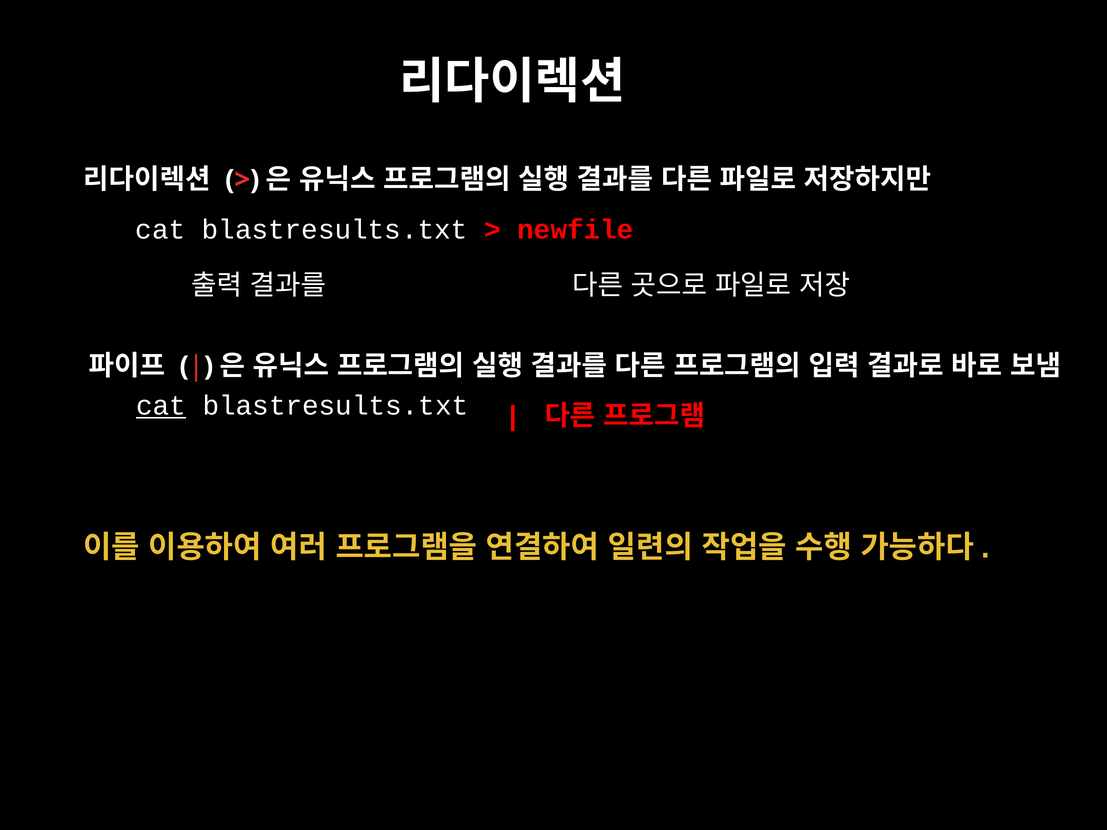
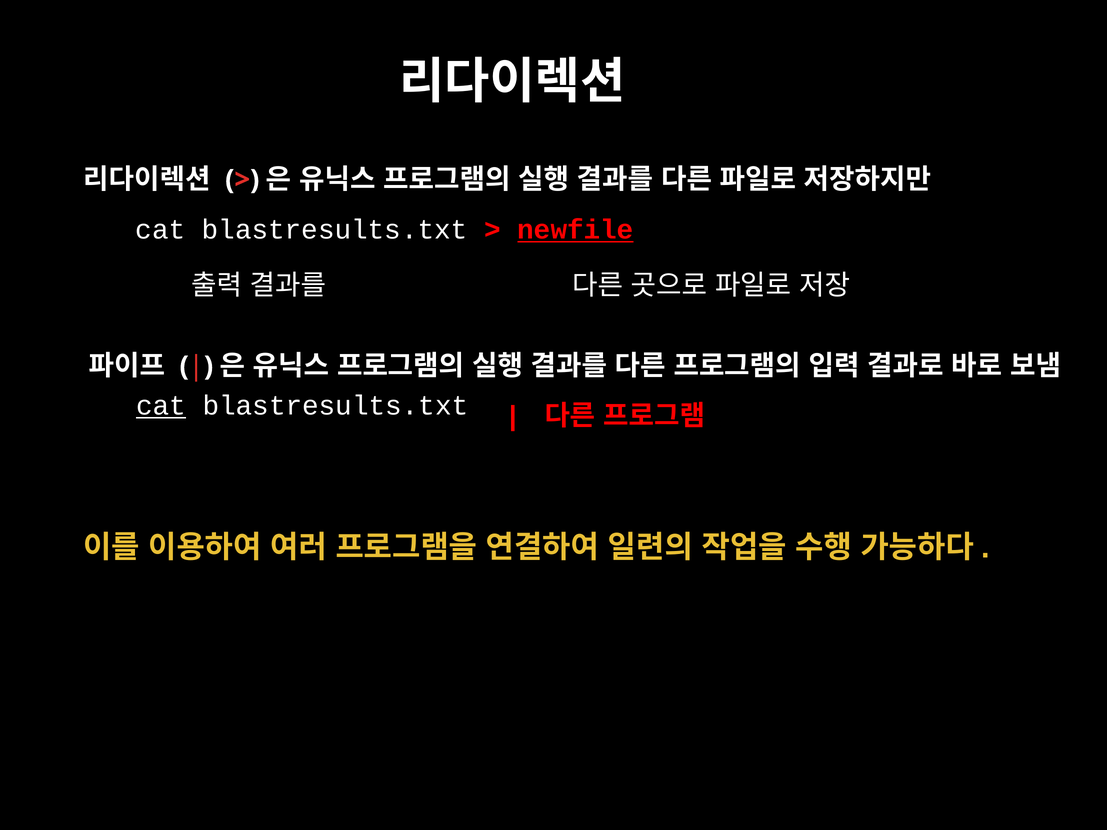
newfile underline: none -> present
